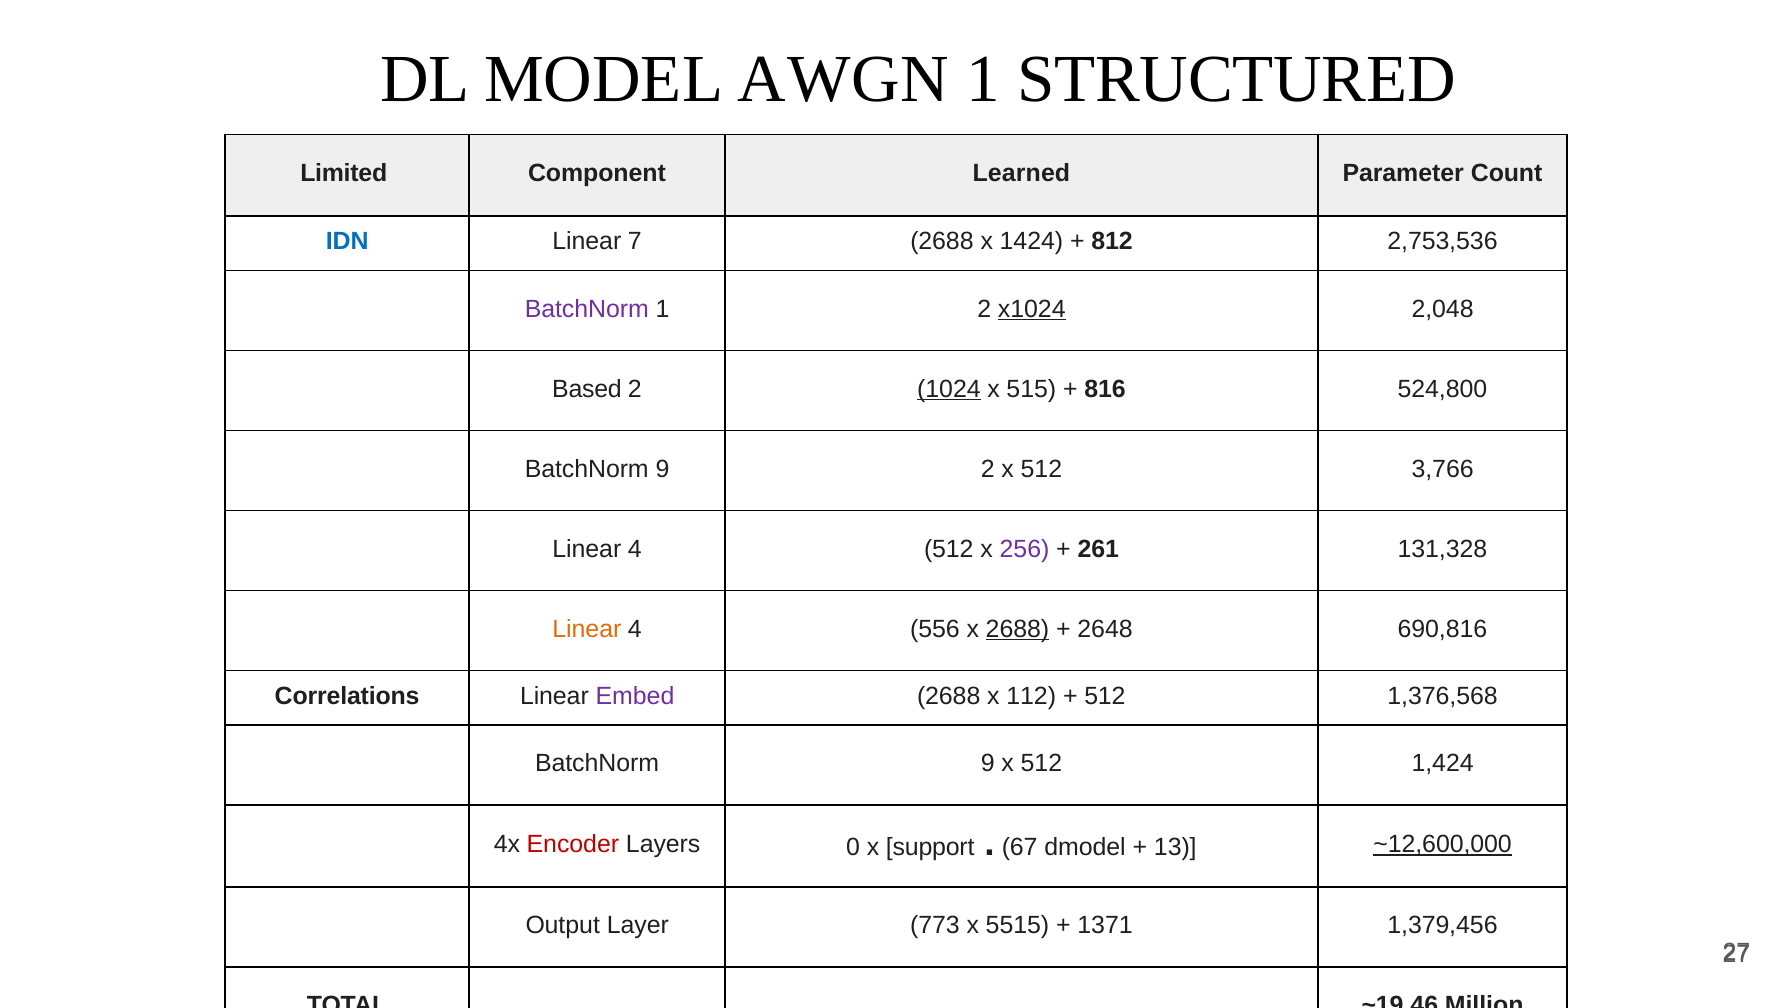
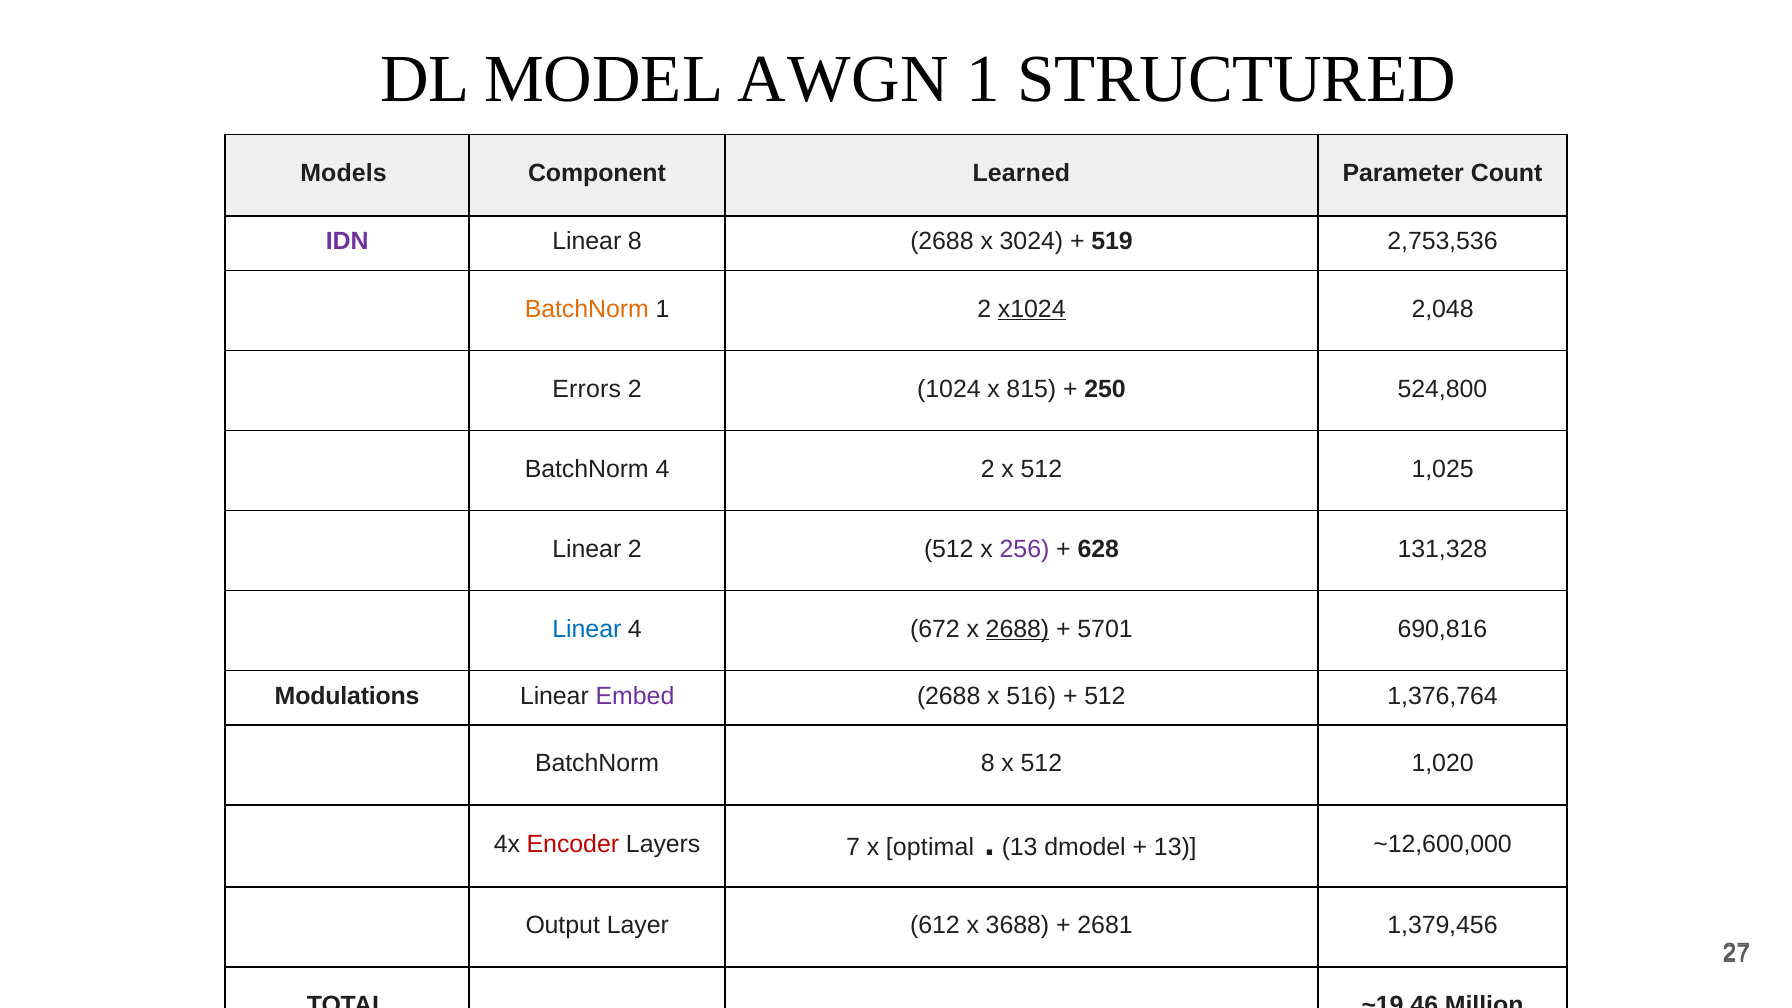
Limited: Limited -> Models
IDN colour: blue -> purple
Linear 7: 7 -> 8
1424: 1424 -> 3024
812: 812 -> 519
BatchNorm at (587, 309) colour: purple -> orange
Based: Based -> Errors
1024 underline: present -> none
515: 515 -> 815
816: 816 -> 250
9 at (663, 469): 9 -> 4
3,766: 3,766 -> 1,025
4 at (635, 549): 4 -> 2
261: 261 -> 628
Linear at (587, 629) colour: orange -> blue
556: 556 -> 672
2648: 2648 -> 5701
Correlations: Correlations -> Modulations
112: 112 -> 516
1,376,568: 1,376,568 -> 1,376,764
9 at (988, 764): 9 -> 8
1,424: 1,424 -> 1,020
0: 0 -> 7
support: support -> optimal
67 at (1020, 848): 67 -> 13
~12,600,000 underline: present -> none
773: 773 -> 612
5515: 5515 -> 3688
1371: 1371 -> 2681
